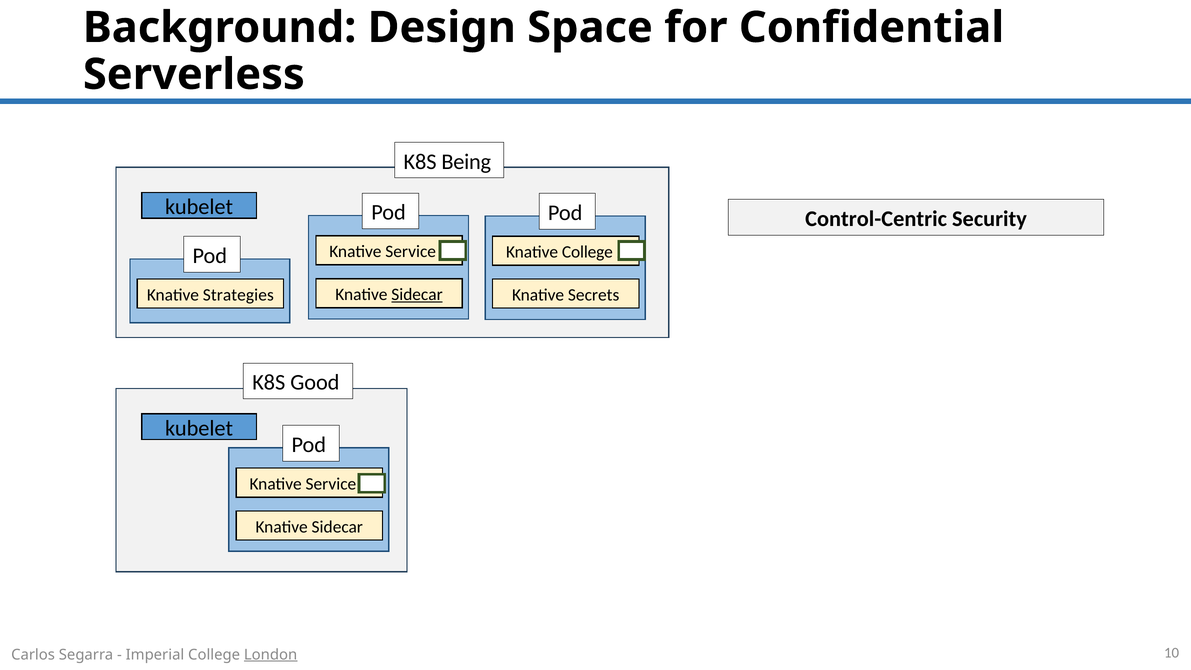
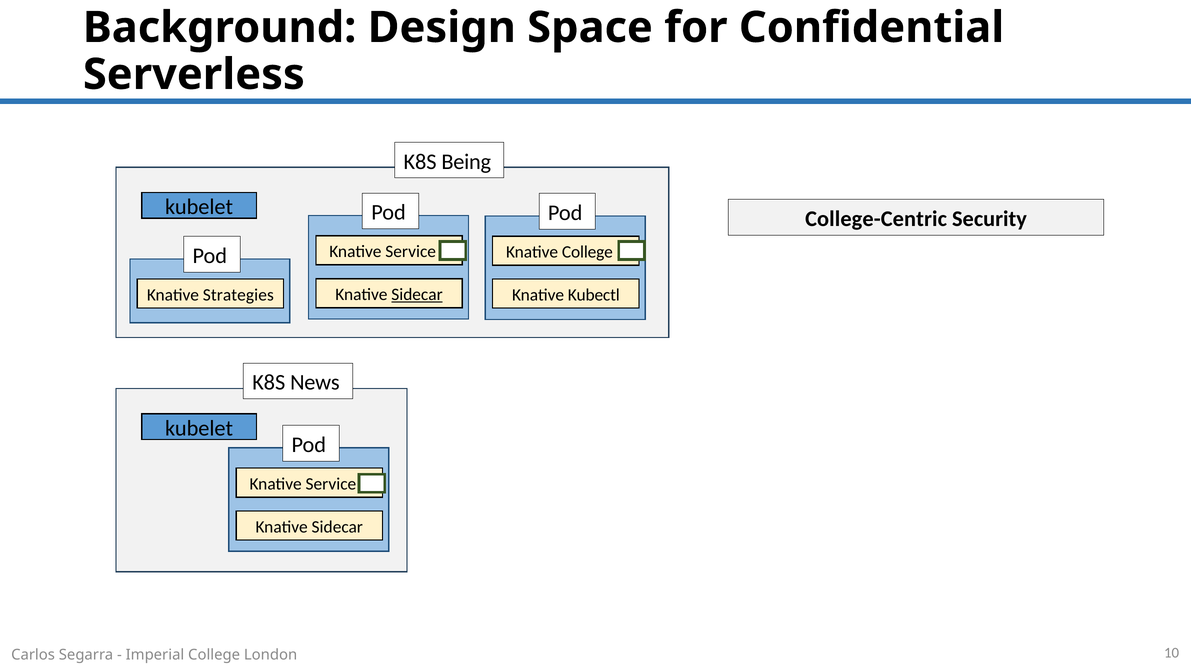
Control-Centric: Control-Centric -> College-Centric
Secrets: Secrets -> Kubectl
Good: Good -> News
London underline: present -> none
